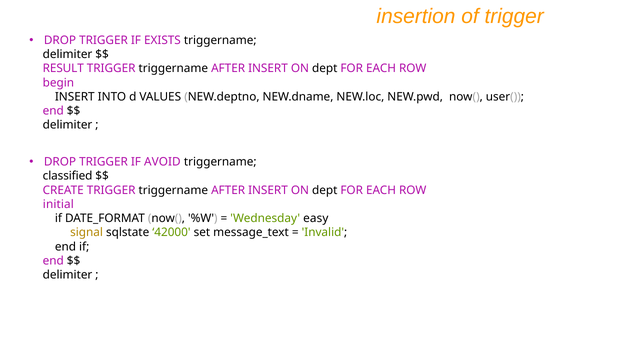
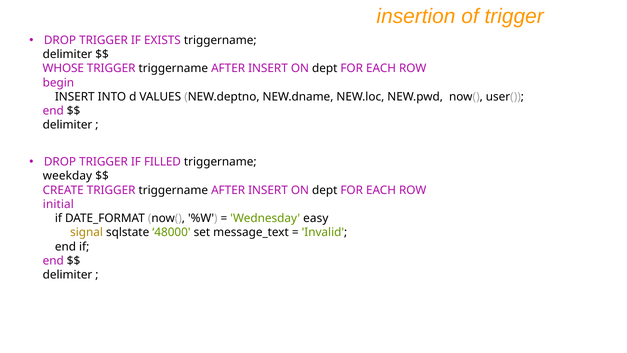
RESULT: RESULT -> WHOSE
AVOID: AVOID -> FILLED
classified: classified -> weekday
42000: 42000 -> 48000
